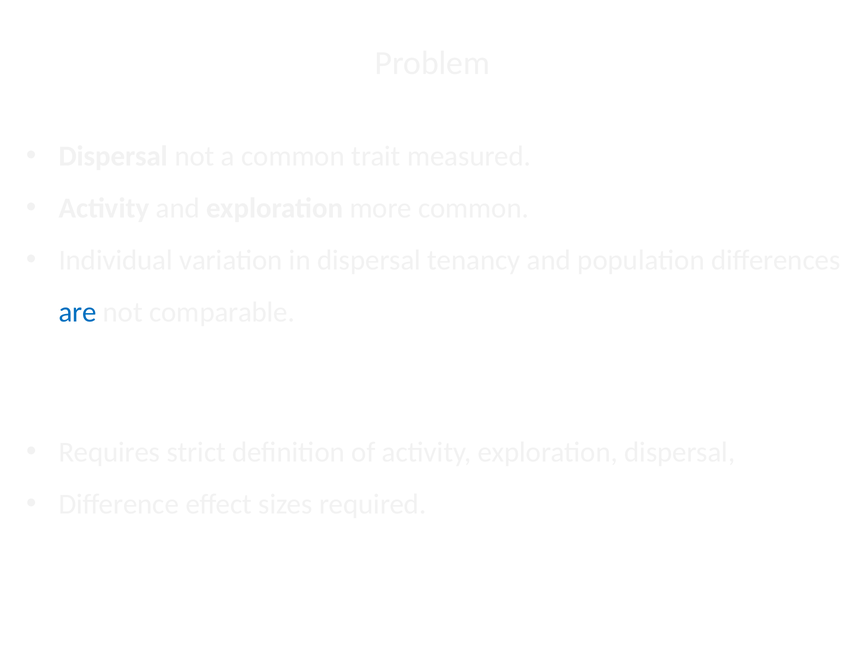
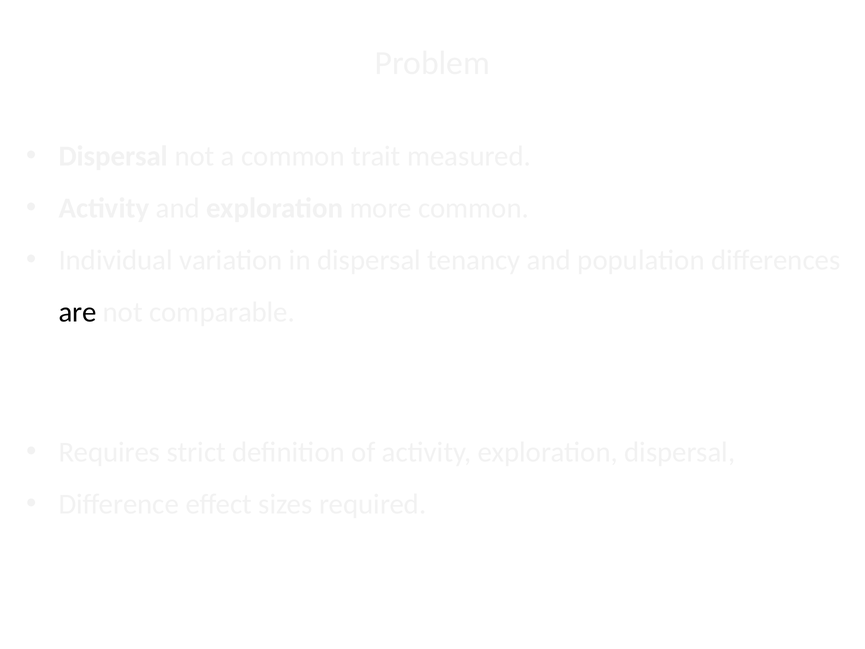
are colour: blue -> black
